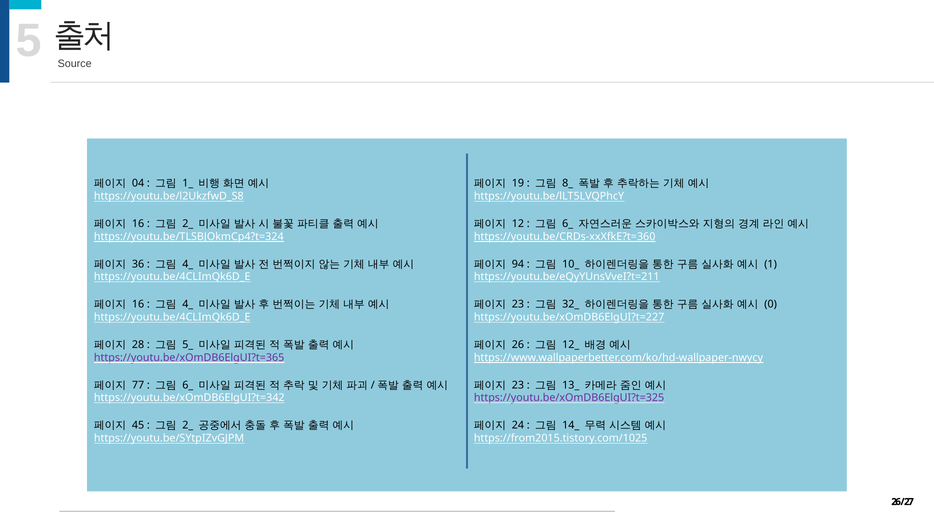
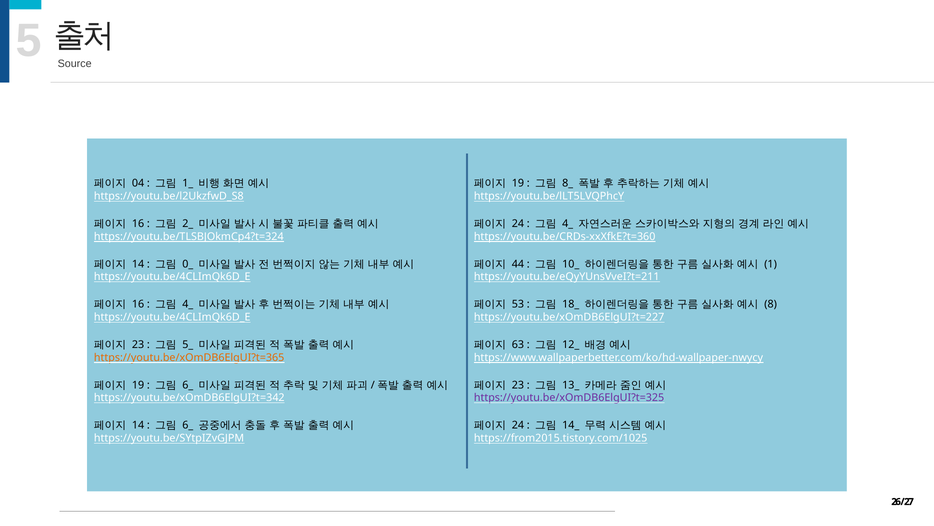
12 at (518, 223): 12 -> 24
6_ at (568, 223): 6_ -> 4_
36 at (138, 264): 36 -> 14
4_ at (188, 264): 4_ -> 0_
94: 94 -> 44
23 at (518, 304): 23 -> 53
32_: 32_ -> 18_
0: 0 -> 8
28 at (138, 344): 28 -> 23
26 at (518, 344): 26 -> 63
https://youtu.be/xOmDB6ElgUI?t=365 colour: purple -> orange
77 at (138, 385): 77 -> 19
45 at (138, 425): 45 -> 14
2_ at (188, 425): 2_ -> 6_
